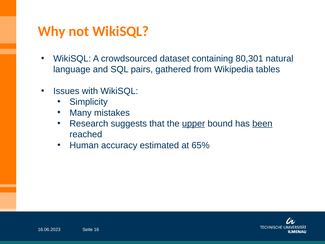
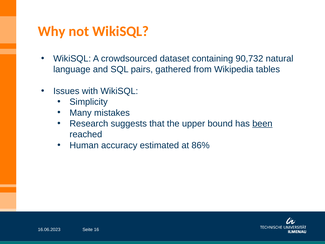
80,301: 80,301 -> 90,732
upper underline: present -> none
65%: 65% -> 86%
